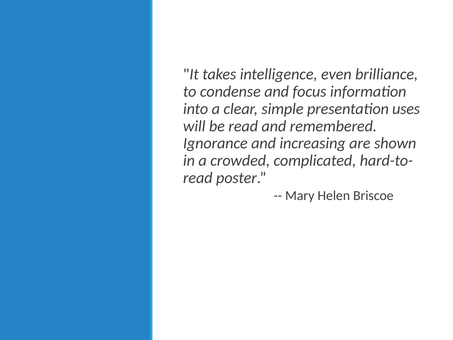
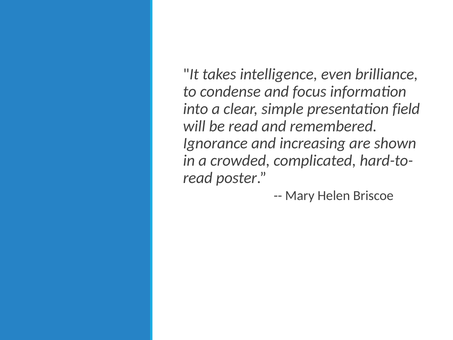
uses: uses -> field
